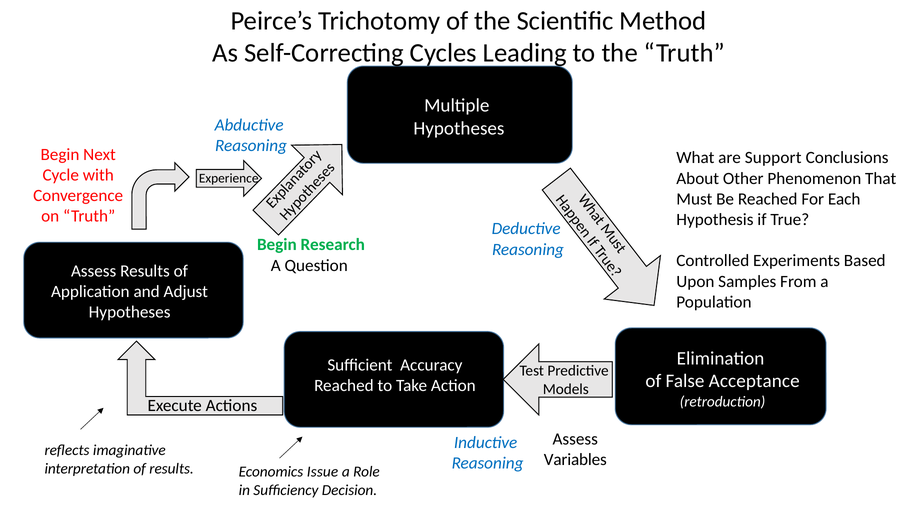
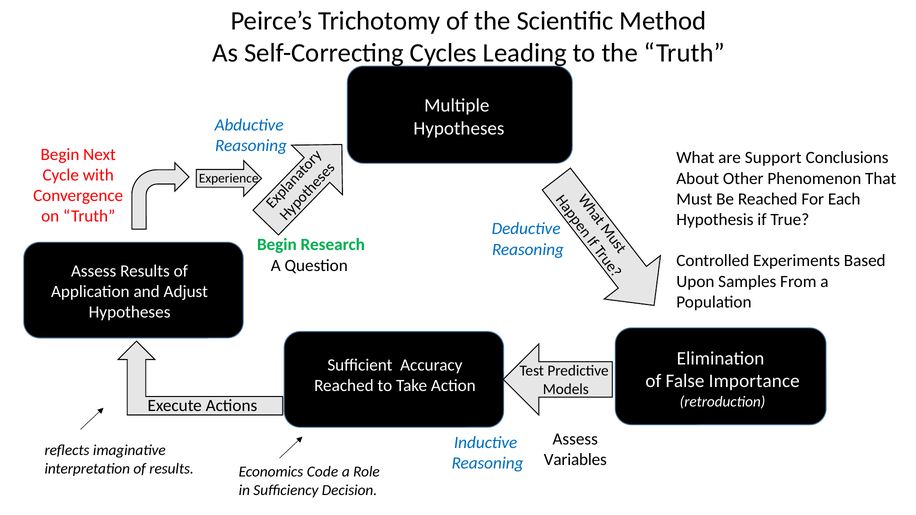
Acceptance: Acceptance -> Importance
Issue: Issue -> Code
